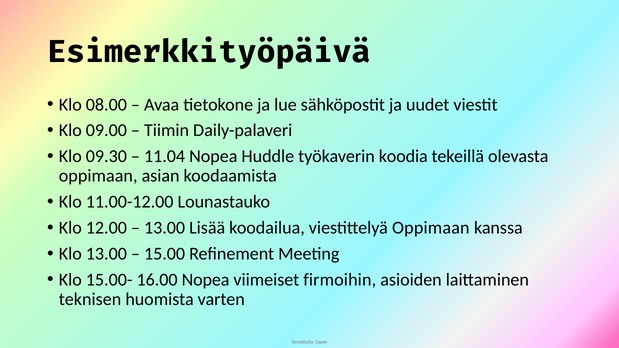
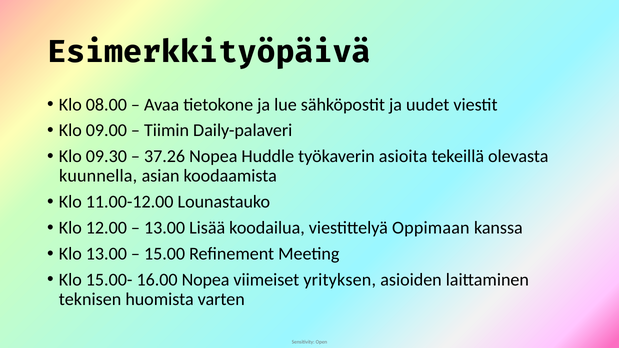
11.04: 11.04 -> 37.26
koodia: koodia -> asioita
oppimaan at (98, 176): oppimaan -> kuunnella
firmoihin: firmoihin -> yrityksen
